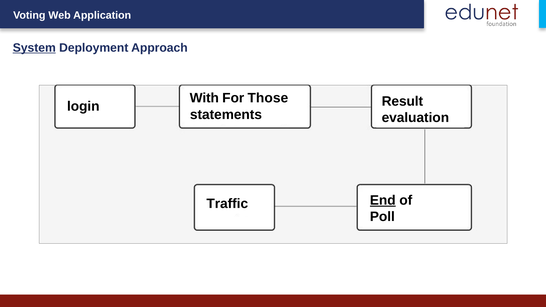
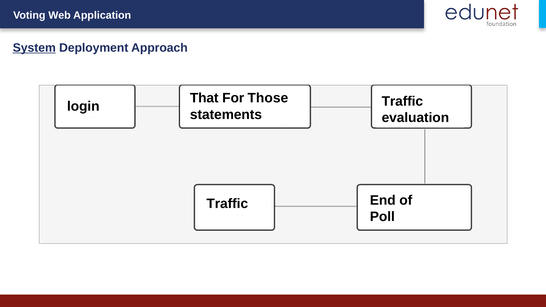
With: With -> That
Result at (402, 101): Result -> Traffic
End underline: present -> none
